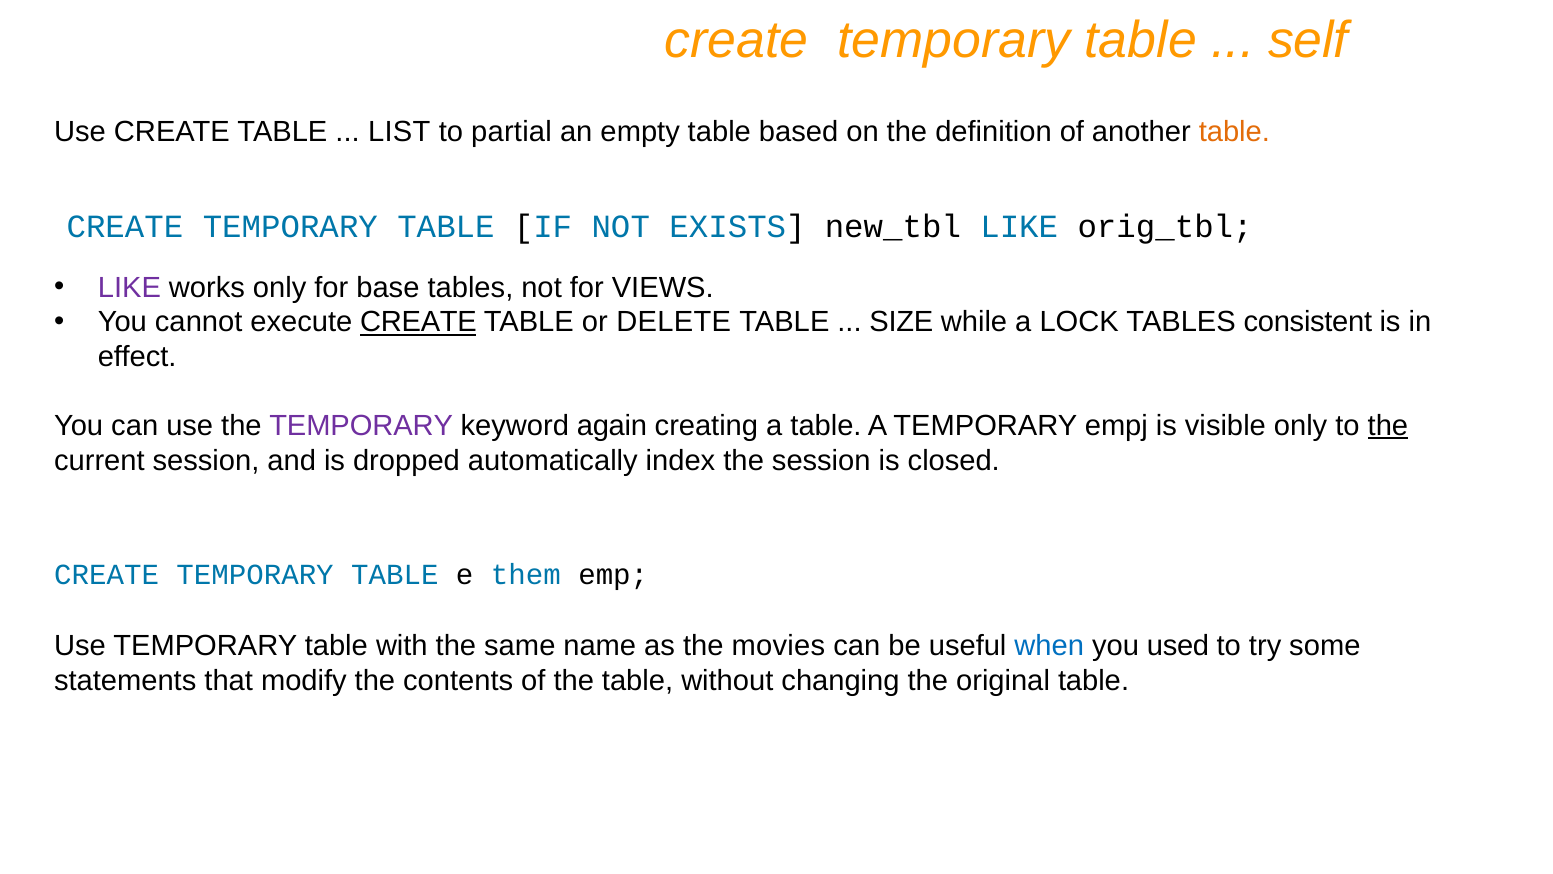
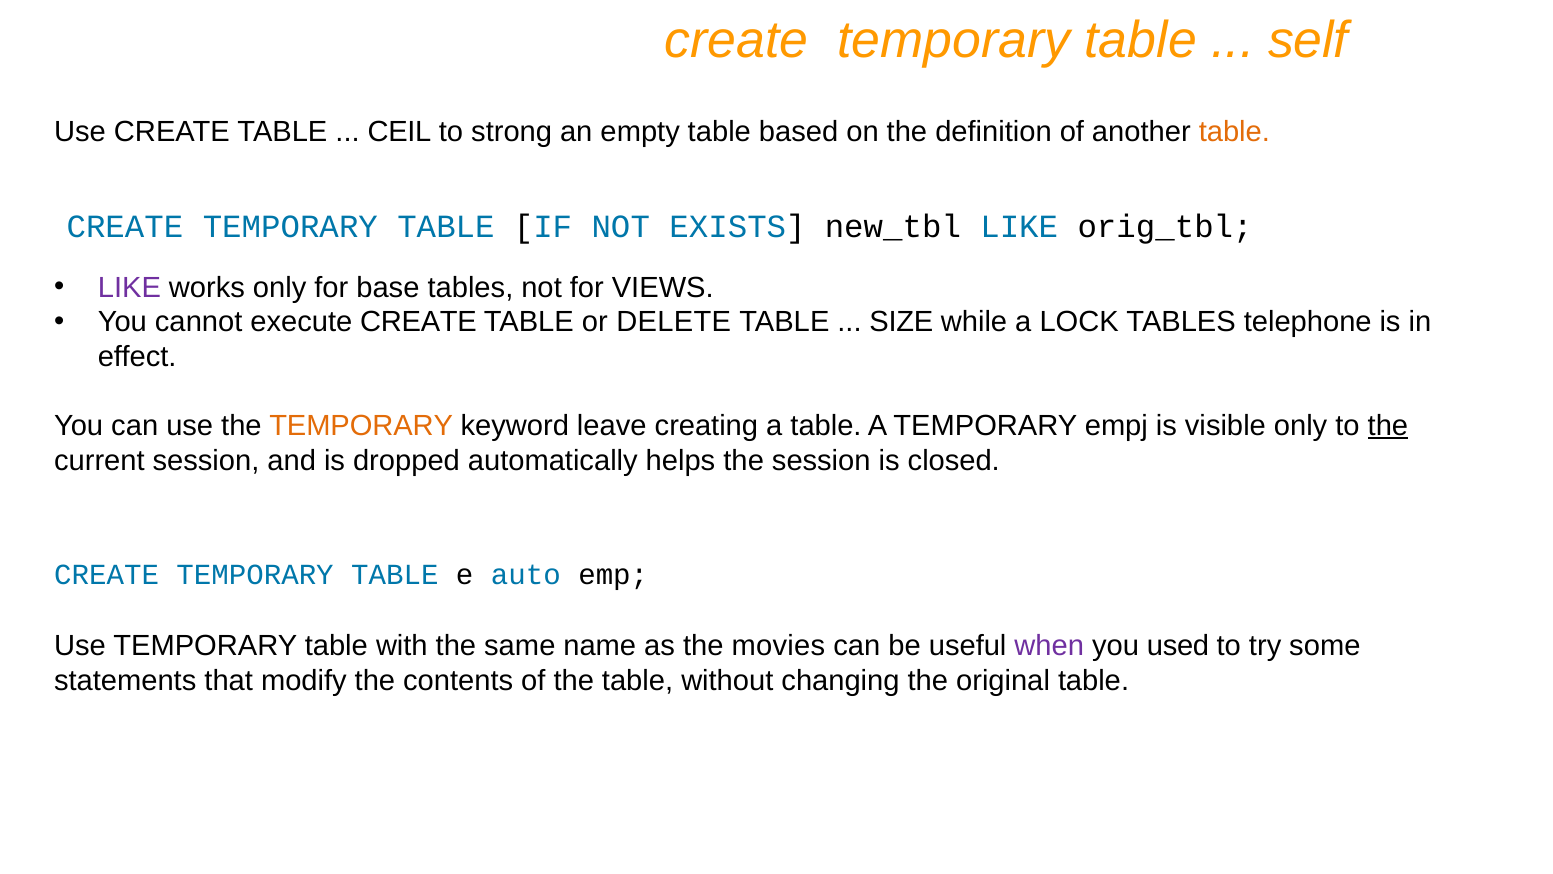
LIST: LIST -> CEIL
partial: partial -> strong
CREATE at (418, 322) underline: present -> none
consistent: consistent -> telephone
TEMPORARY at (361, 426) colour: purple -> orange
again: again -> leave
index: index -> helps
them: them -> auto
when colour: blue -> purple
